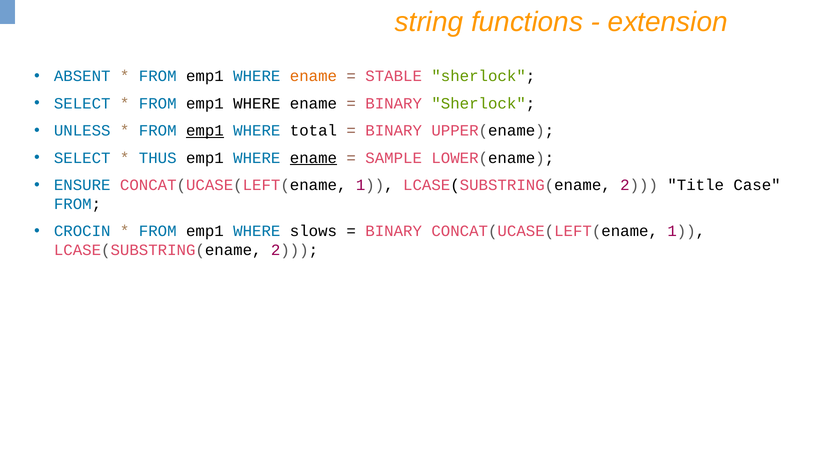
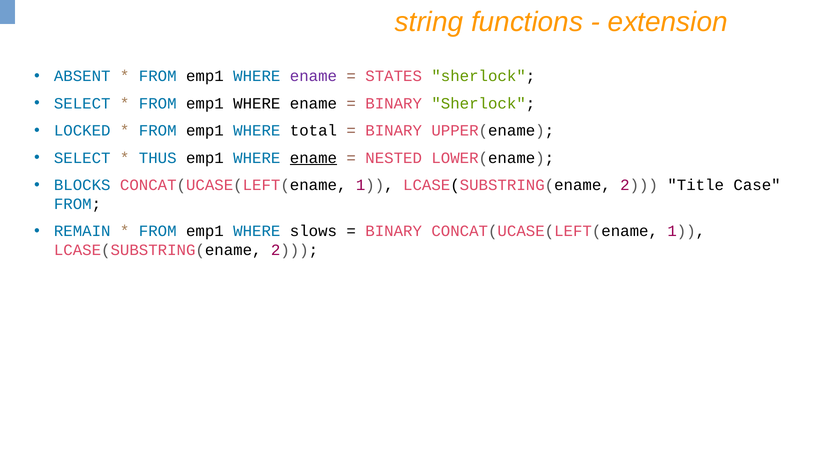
ename at (313, 76) colour: orange -> purple
STABLE: STABLE -> STATES
UNLESS: UNLESS -> LOCKED
emp1 at (205, 131) underline: present -> none
SAMPLE: SAMPLE -> NESTED
ENSURE: ENSURE -> BLOCKS
CROCIN: CROCIN -> REMAIN
